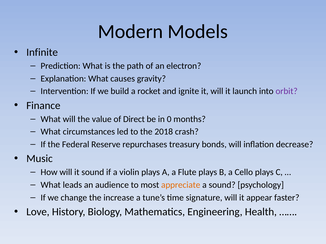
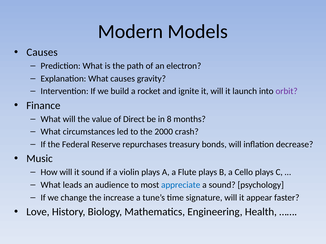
Infinite at (42, 52): Infinite -> Causes
0: 0 -> 8
2018: 2018 -> 2000
appreciate colour: orange -> blue
